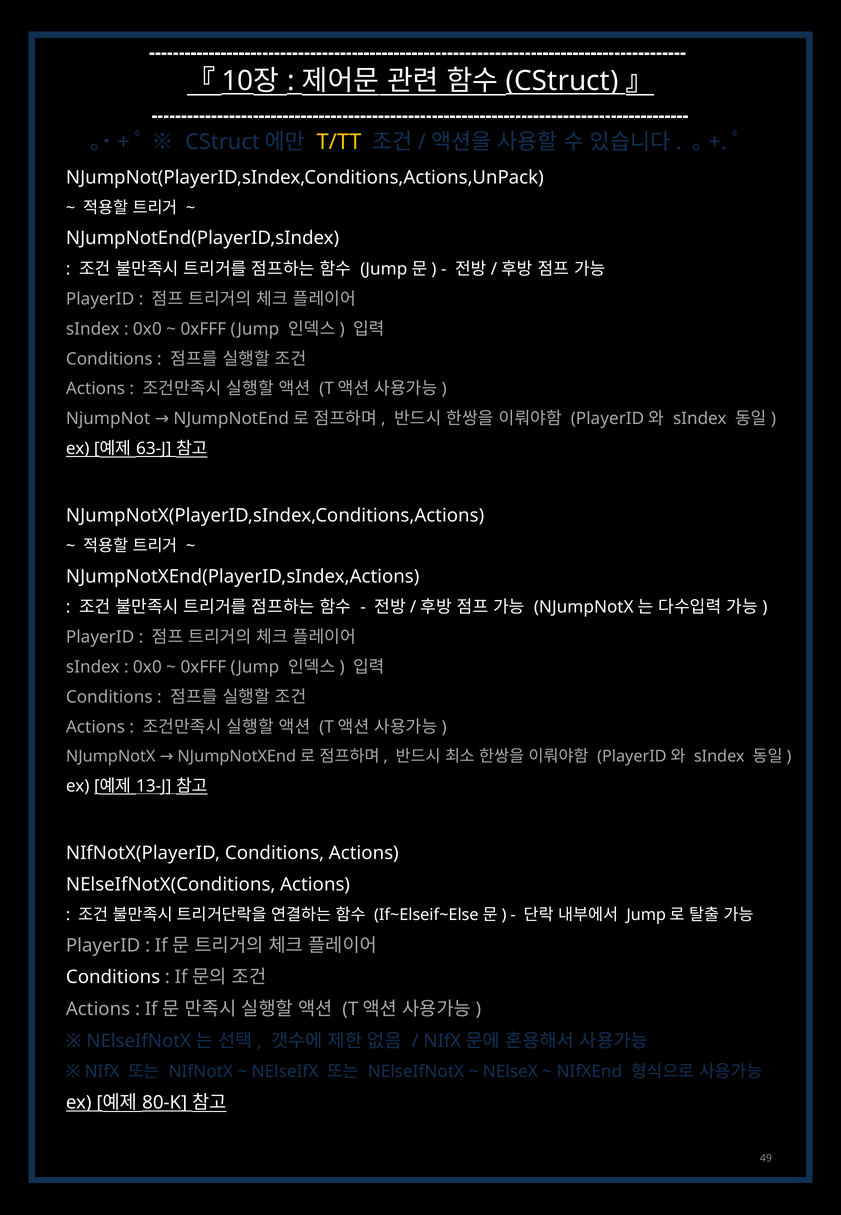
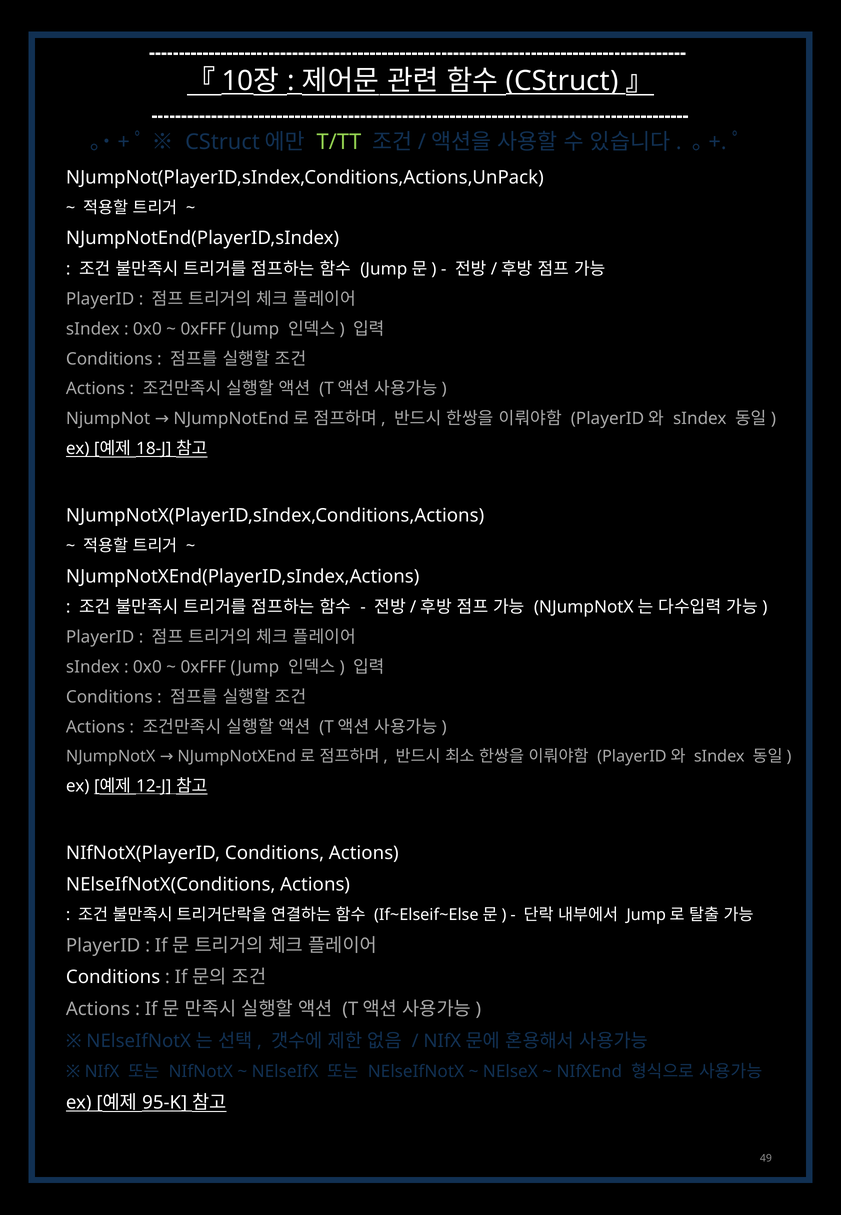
T/TT colour: yellow -> light green
63-J: 63-J -> 18-J
13-J: 13-J -> 12-J
80-K: 80-K -> 95-K
